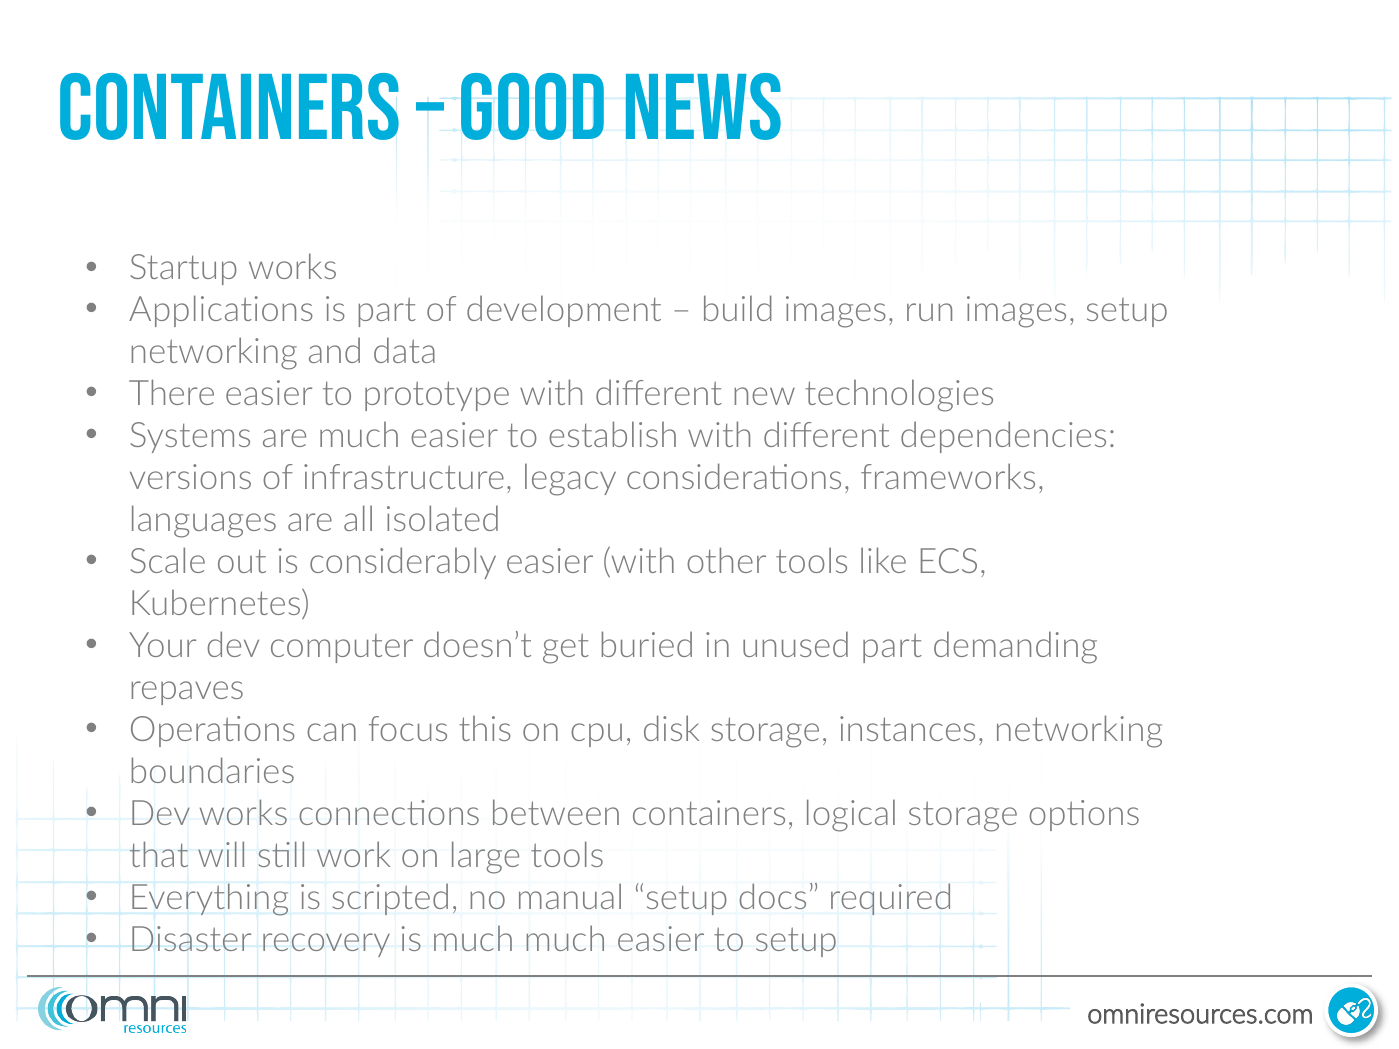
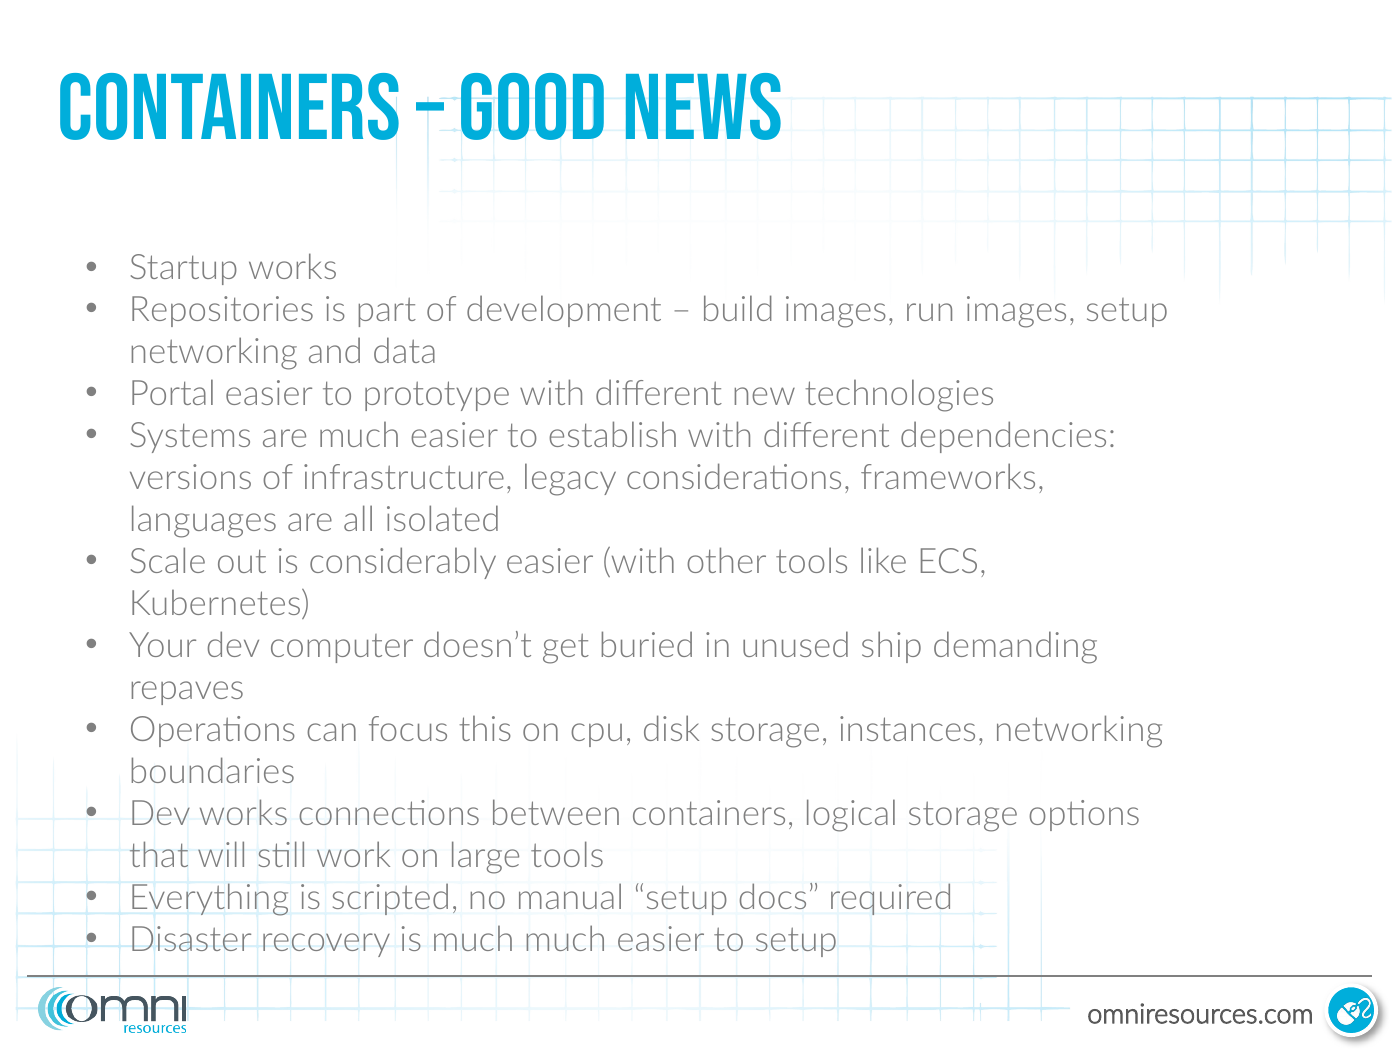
Applications: Applications -> Repositories
There: There -> Portal
unused part: part -> ship
